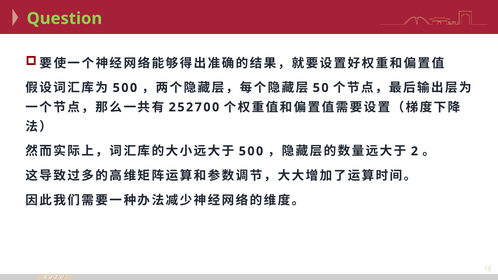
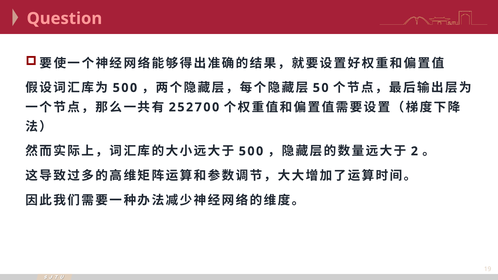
Question colour: light green -> pink
